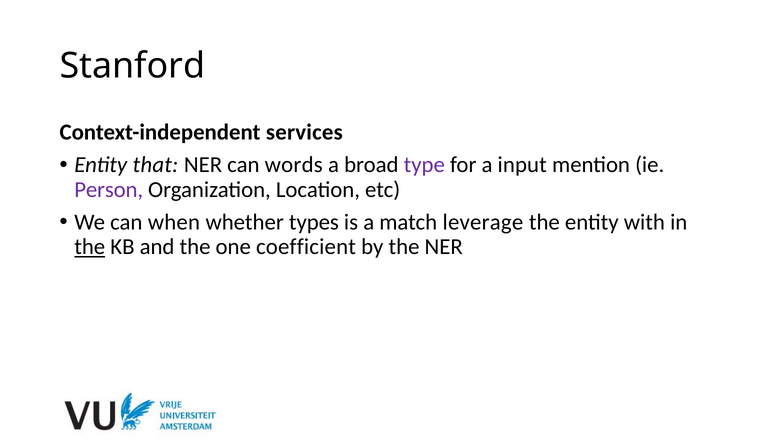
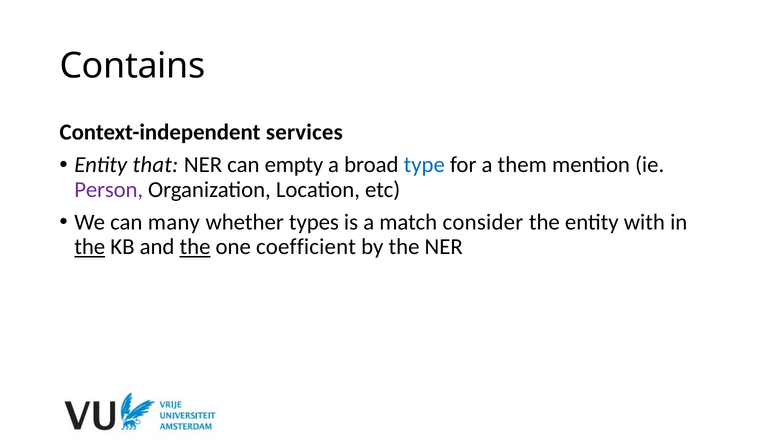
Stanford: Stanford -> Contains
words: words -> empty
type colour: purple -> blue
input: input -> them
when: when -> many
leverage: leverage -> consider
the at (195, 247) underline: none -> present
